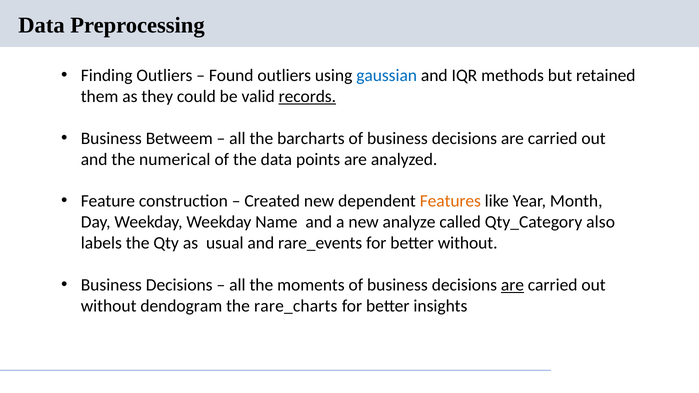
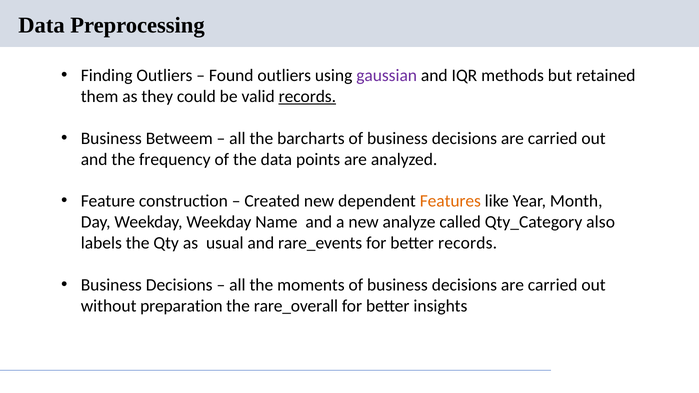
gaussian colour: blue -> purple
numerical: numerical -> frequency
better without: without -> records
are at (512, 285) underline: present -> none
dendogram: dendogram -> preparation
rare_charts: rare_charts -> rare_overall
